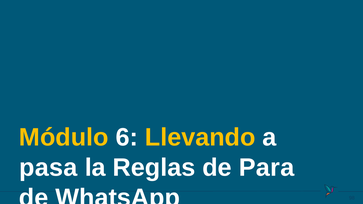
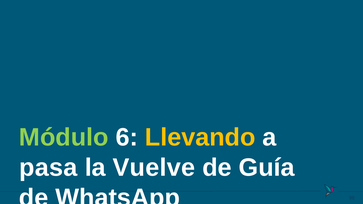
Módulo colour: yellow -> light green
Reglas: Reglas -> Vuelve
Para: Para -> Guía
